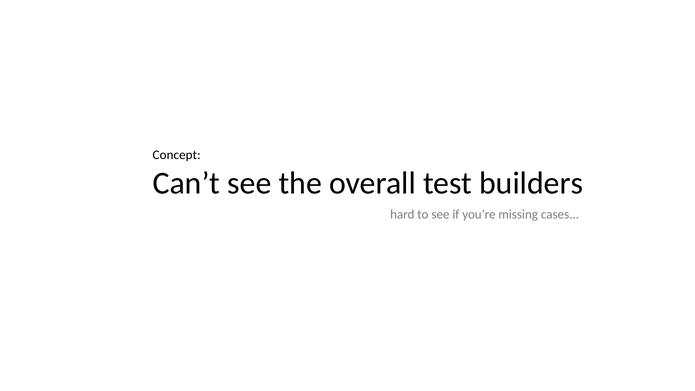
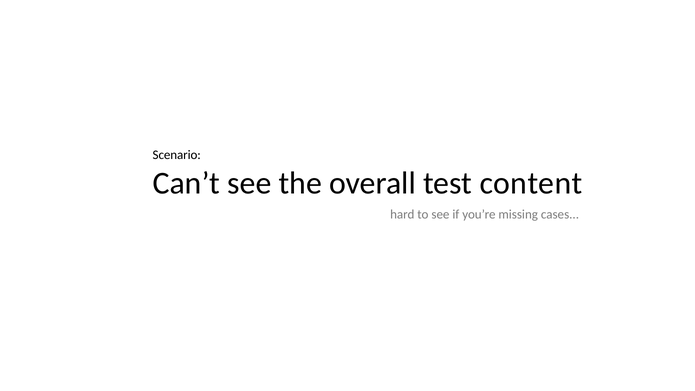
Concept: Concept -> Scenario
builders: builders -> content
